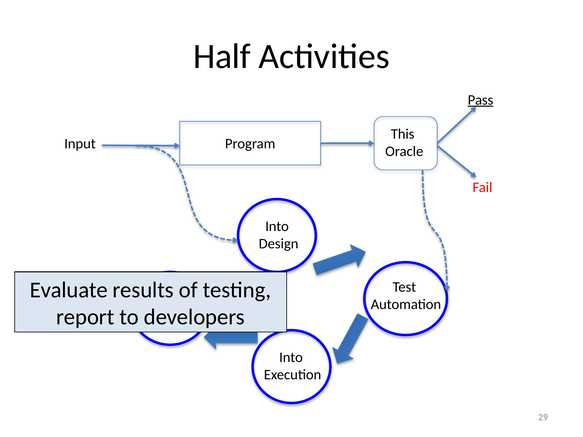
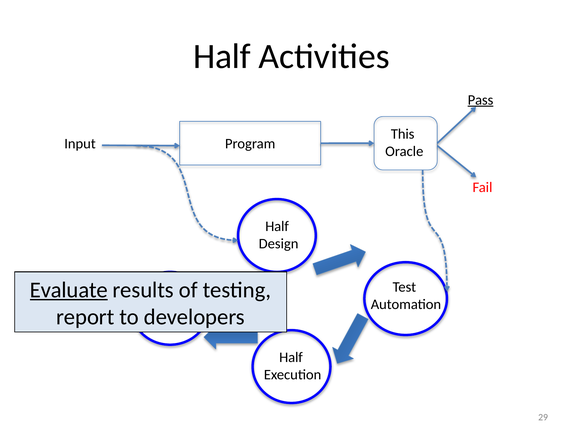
Into at (277, 226): Into -> Half
Evaluate underline: none -> present
Into at (291, 358): Into -> Half
